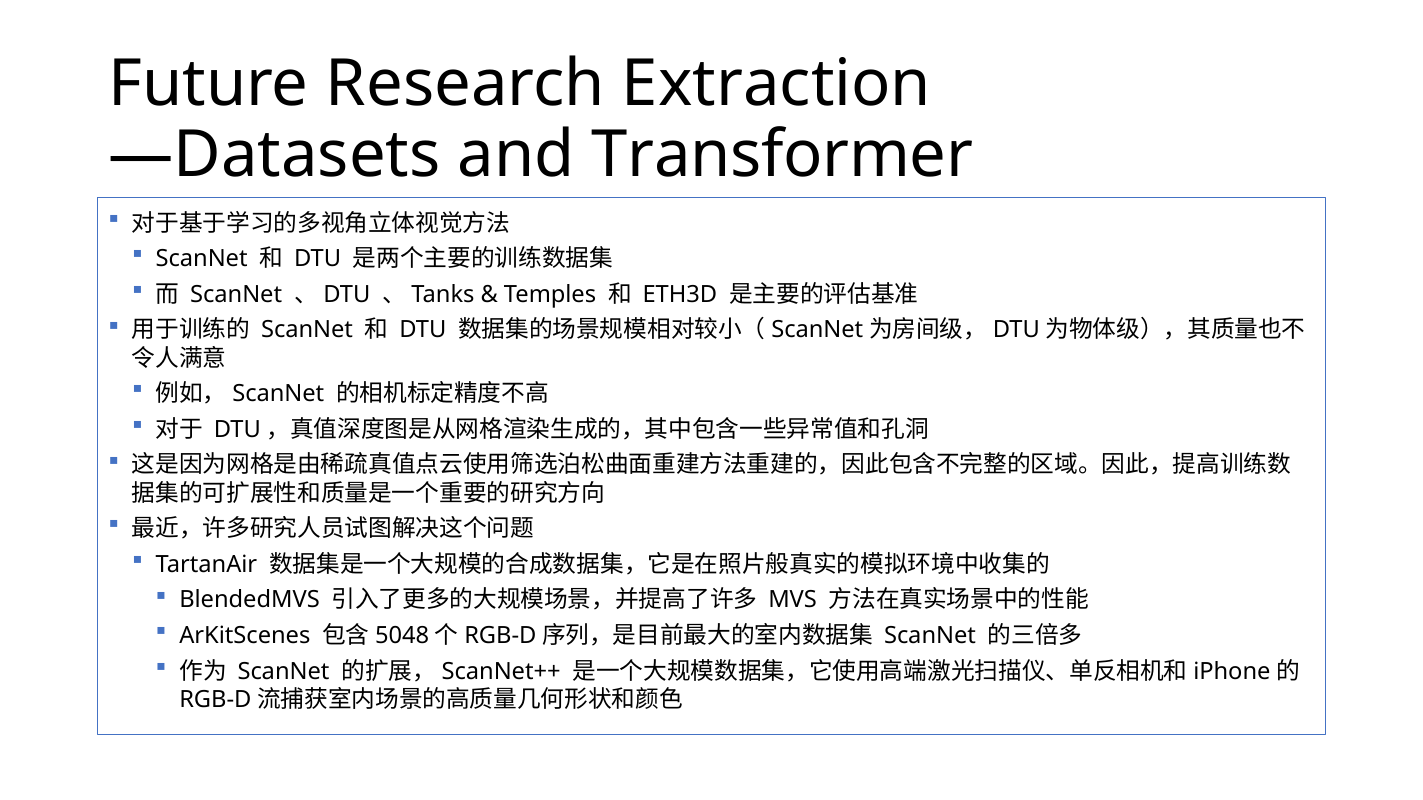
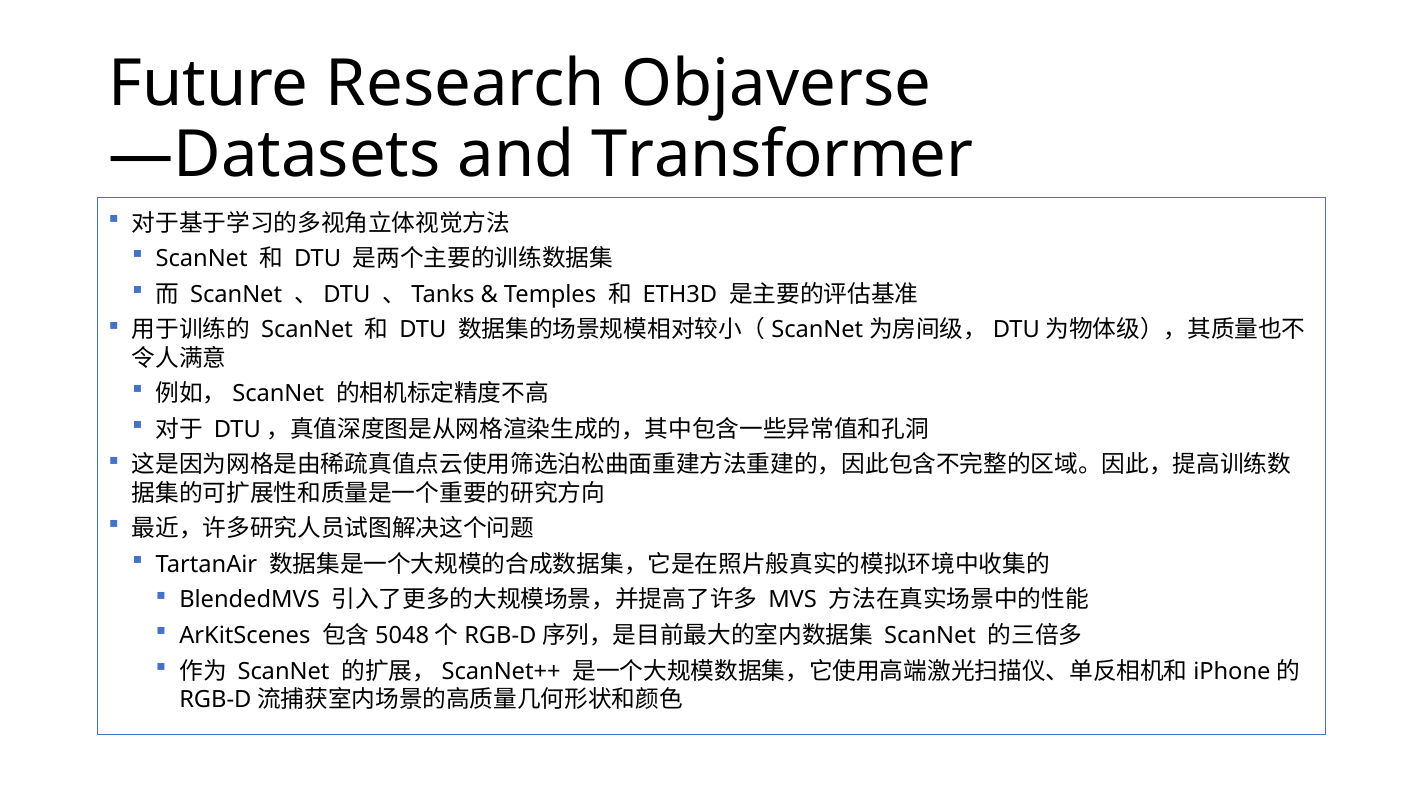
Extraction: Extraction -> Objaverse
